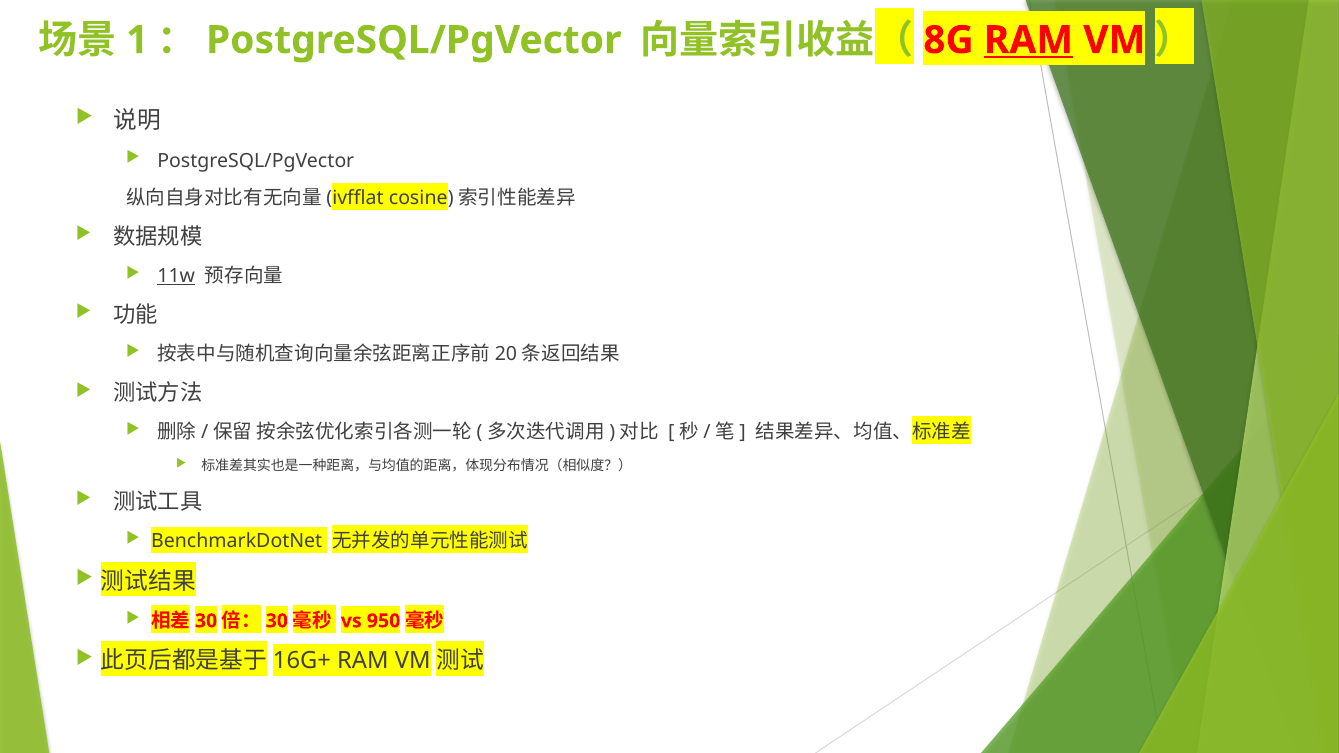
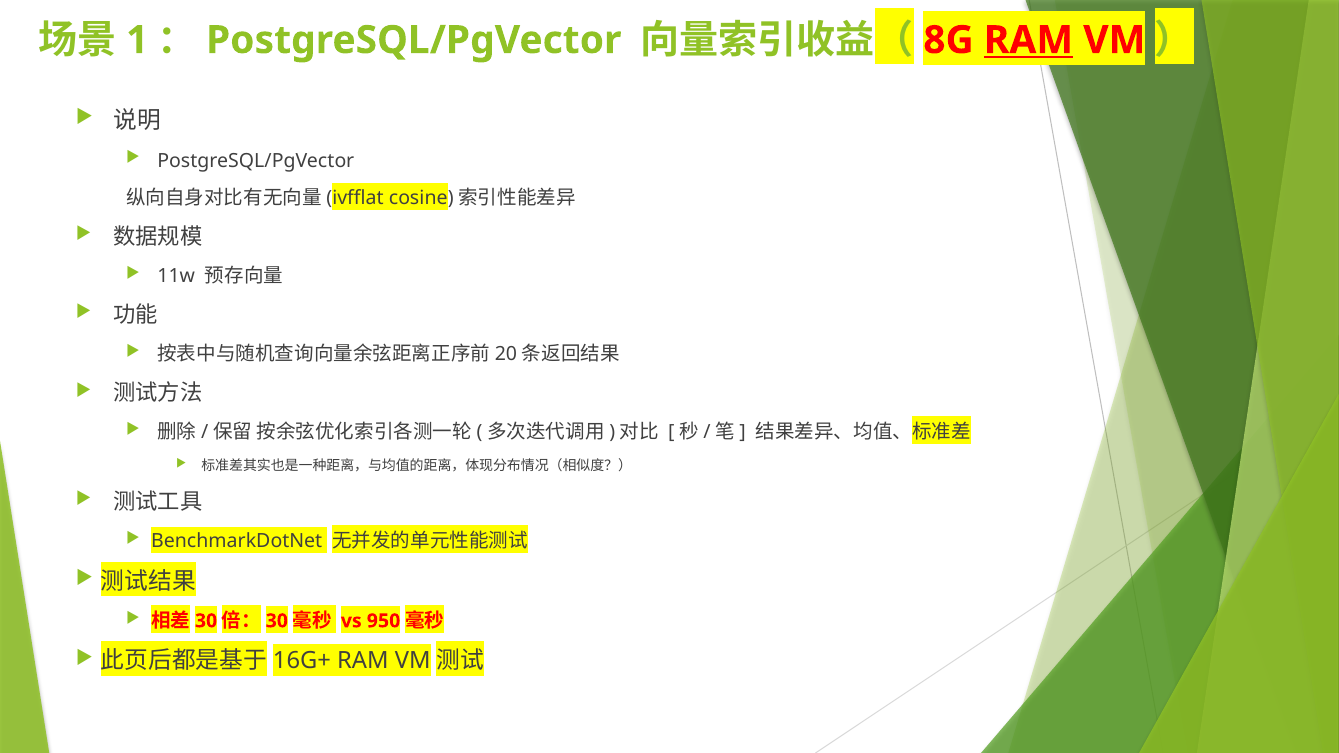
11w underline: present -> none
